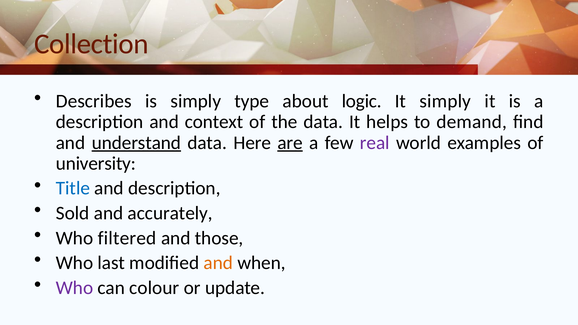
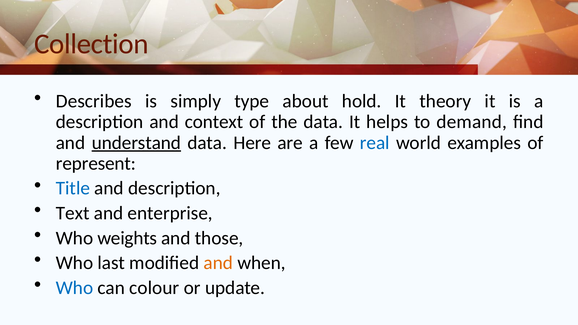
logic: logic -> hold
It simply: simply -> theory
are underline: present -> none
real colour: purple -> blue
university: university -> represent
Sold: Sold -> Text
accurately: accurately -> enterprise
filtered: filtered -> weights
Who at (75, 288) colour: purple -> blue
